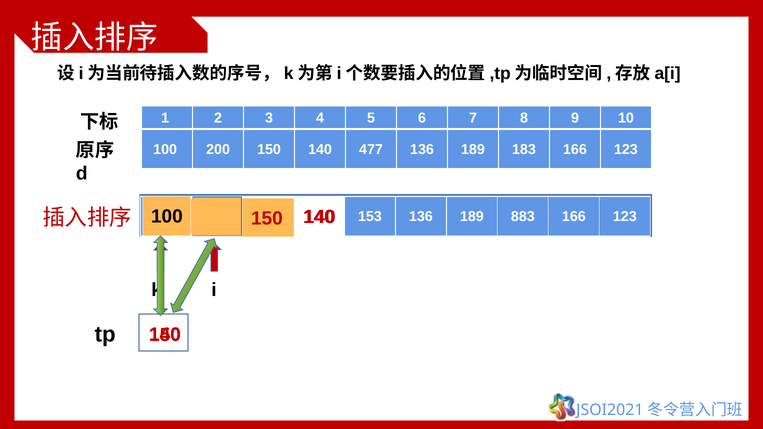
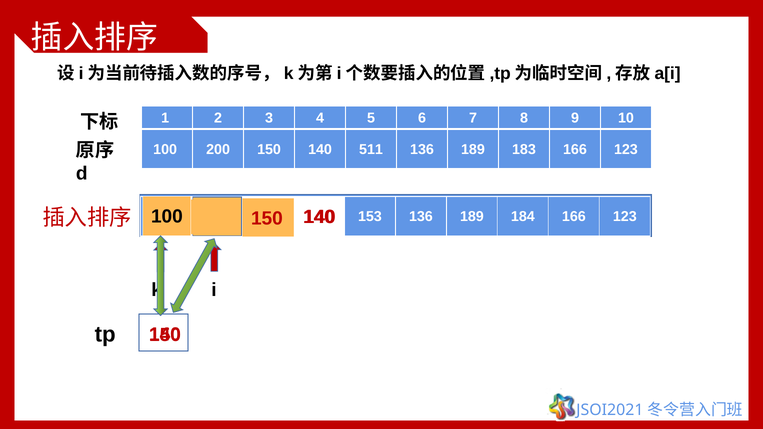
477: 477 -> 511
883: 883 -> 184
